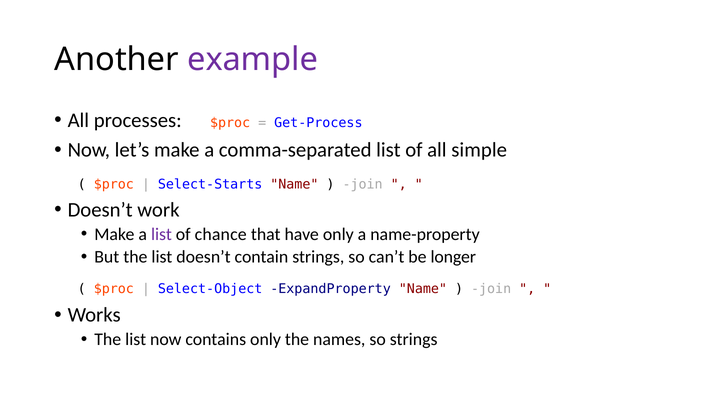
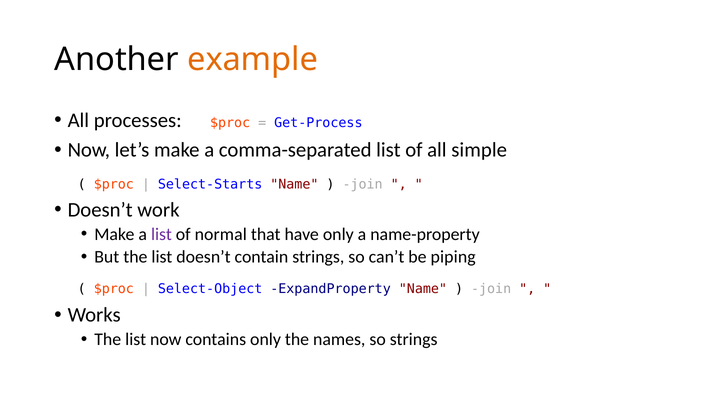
example colour: purple -> orange
chance: chance -> normal
longer: longer -> piping
